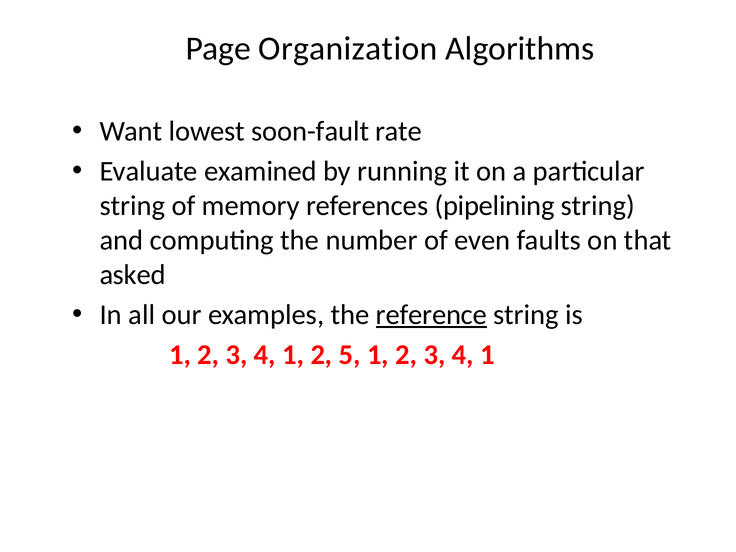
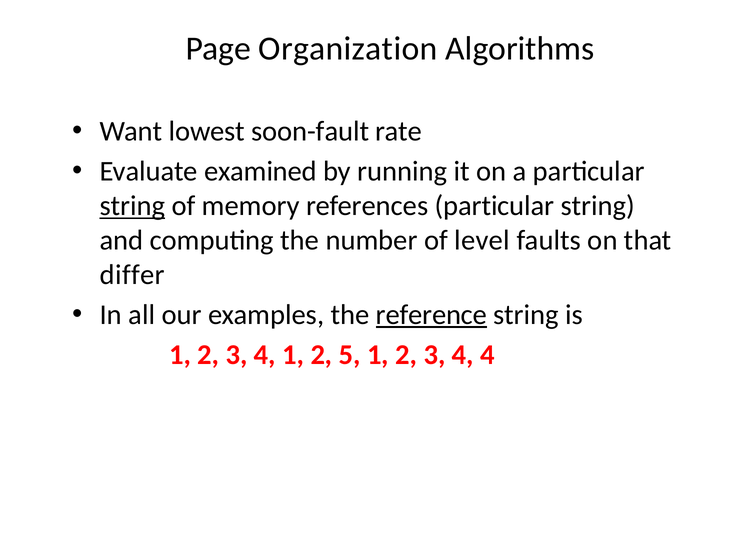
string at (132, 206) underline: none -> present
references pipelining: pipelining -> particular
even: even -> level
asked: asked -> differ
1 at (488, 355): 1 -> 4
